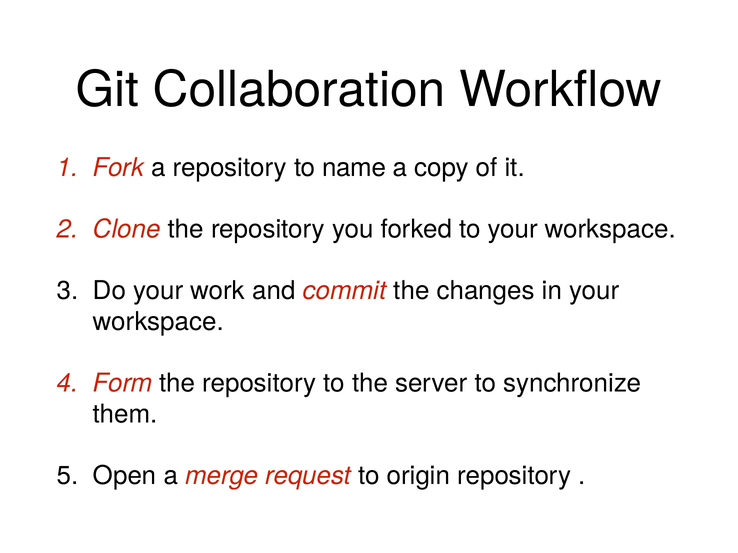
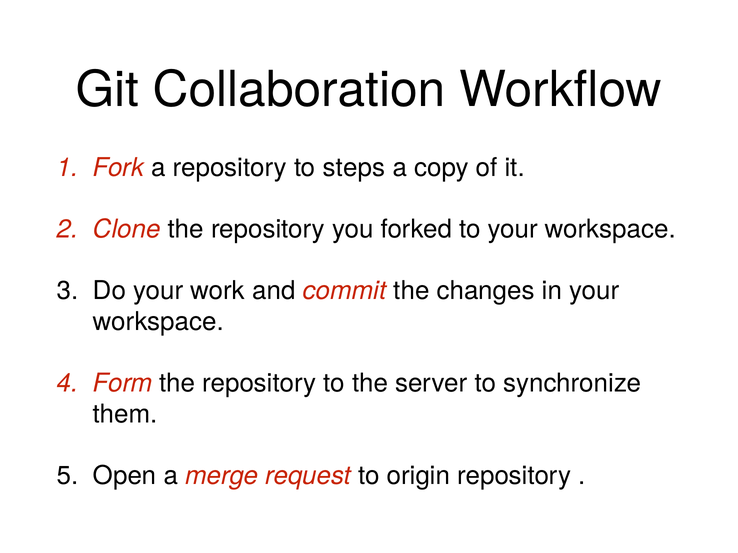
name: name -> steps
